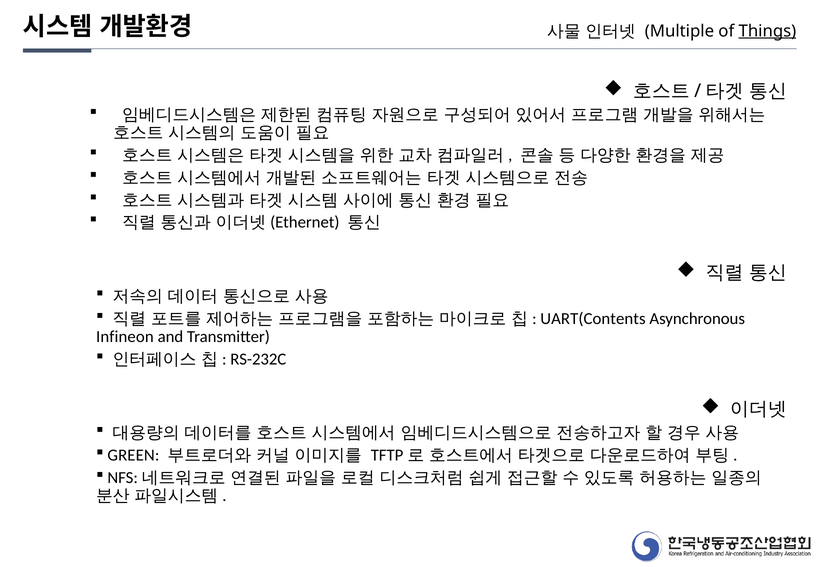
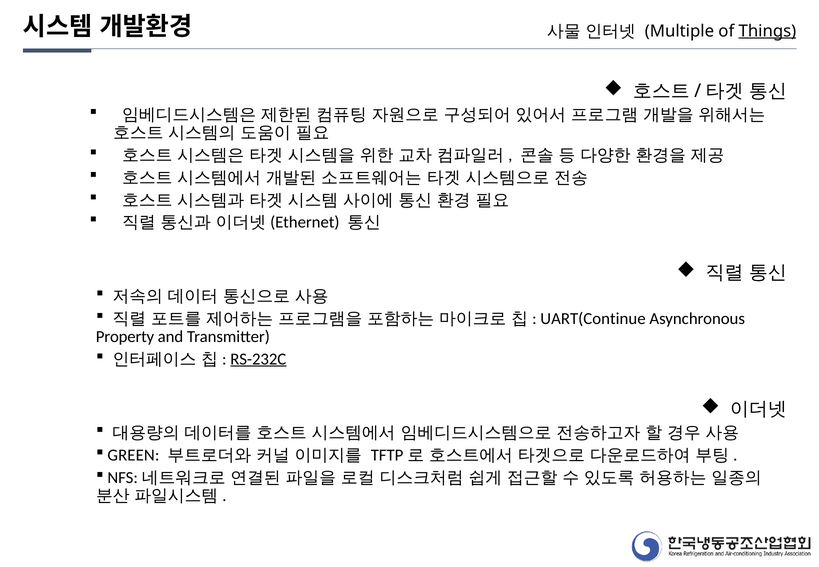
UART(Contents: UART(Contents -> UART(Continue
Infineon: Infineon -> Property
RS-232C underline: none -> present
